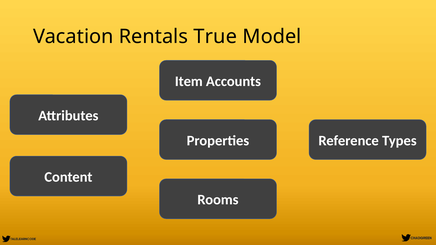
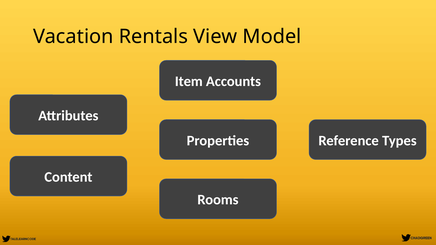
True: True -> View
